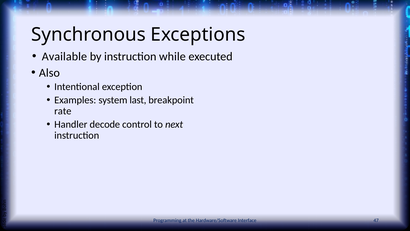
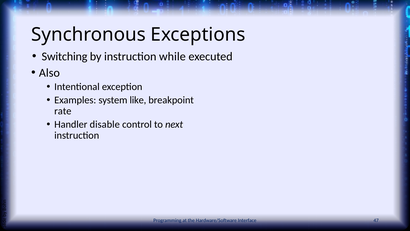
Available: Available -> Switching
last: last -> like
decode: decode -> disable
